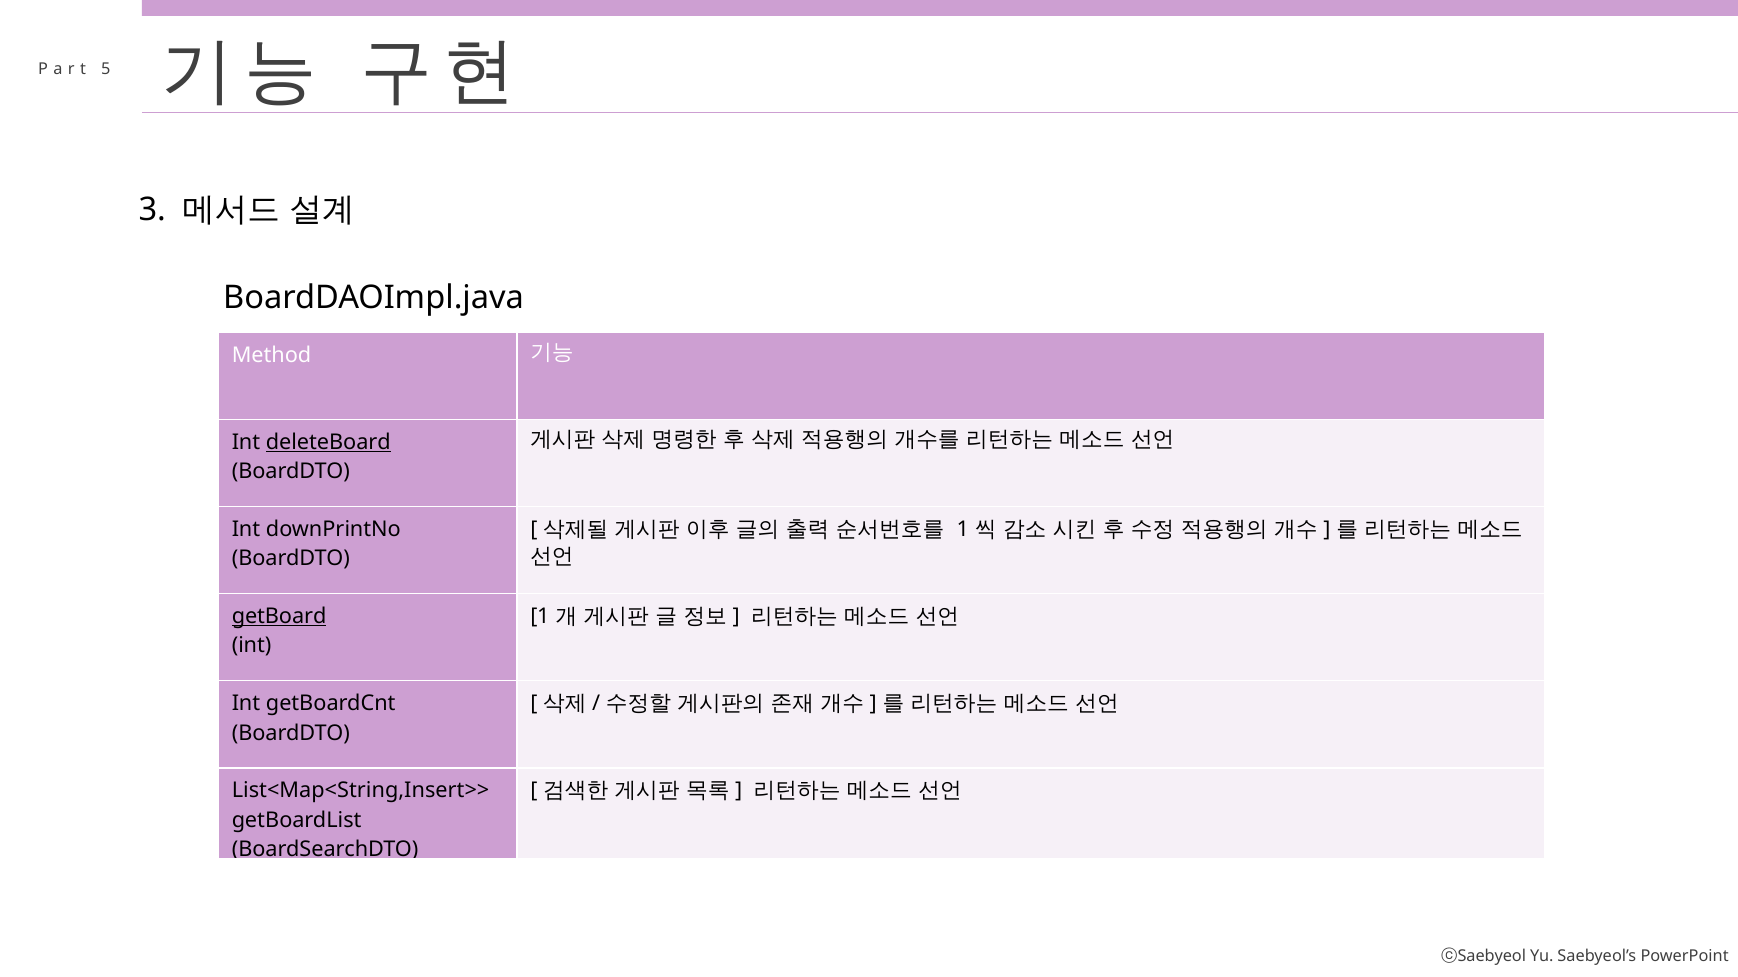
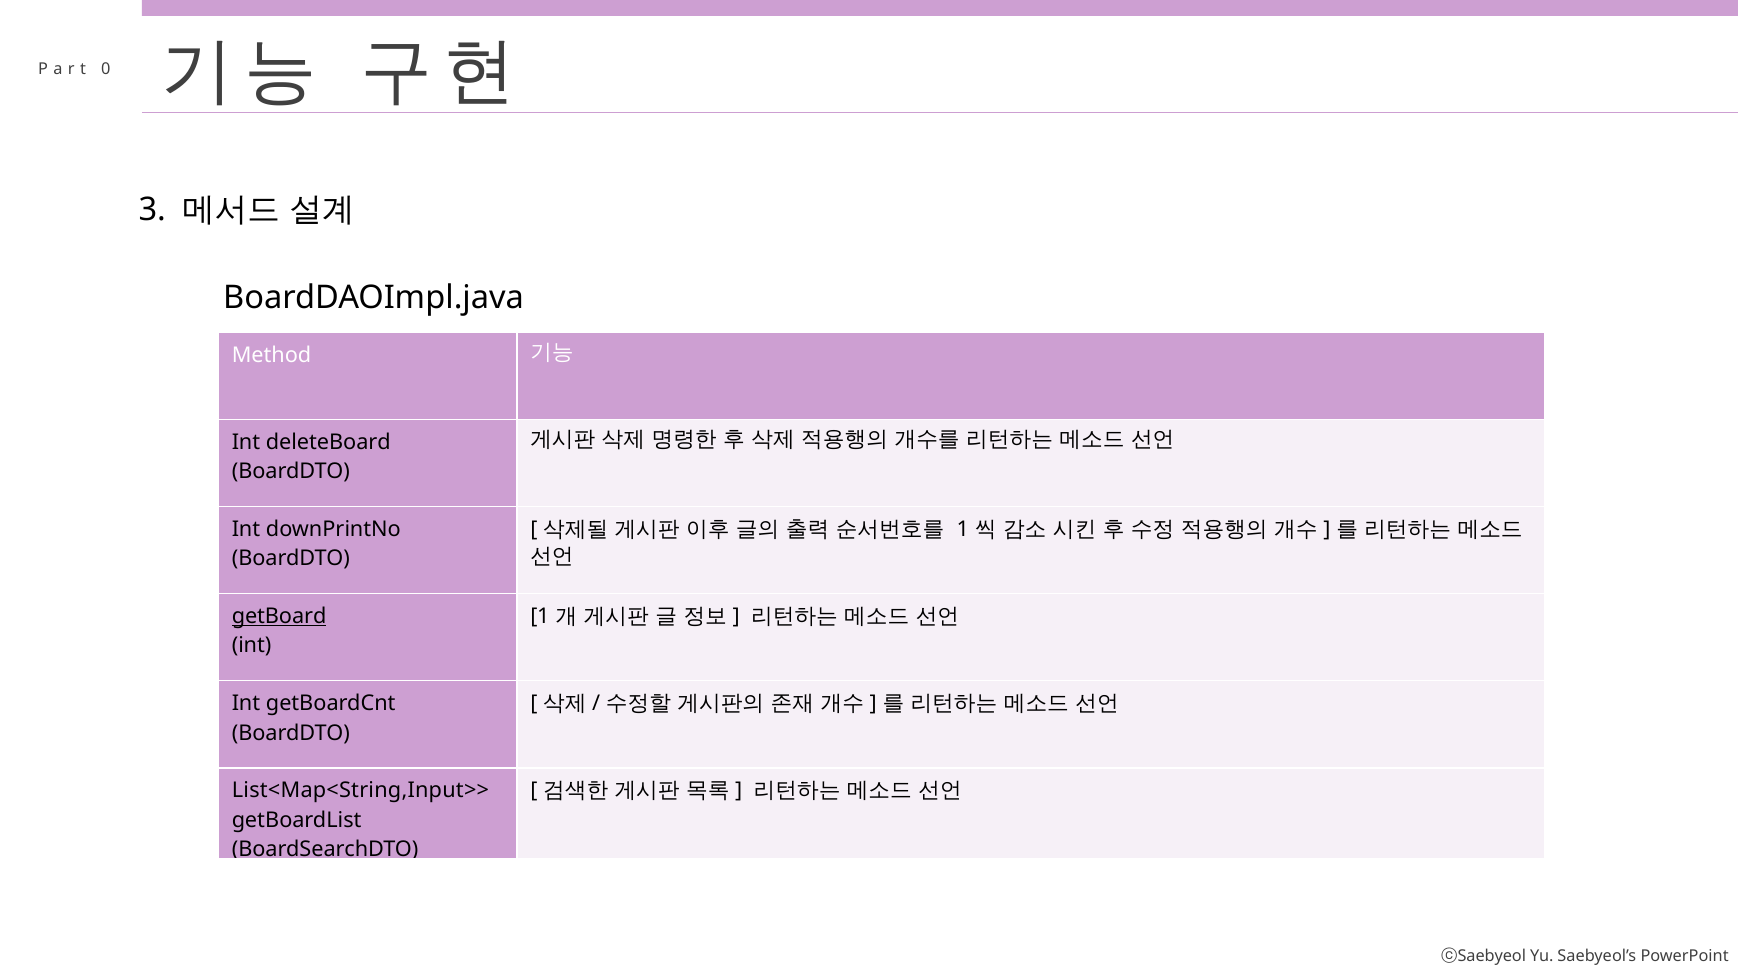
5: 5 -> 0
deleteBoard underline: present -> none
List<Map<String,Insert>>: List<Map<String,Insert>> -> List<Map<String,Input>>
